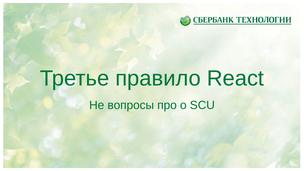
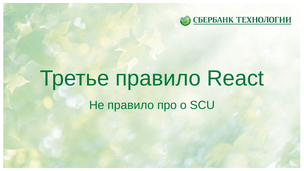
Не вопросы: вопросы -> правило
